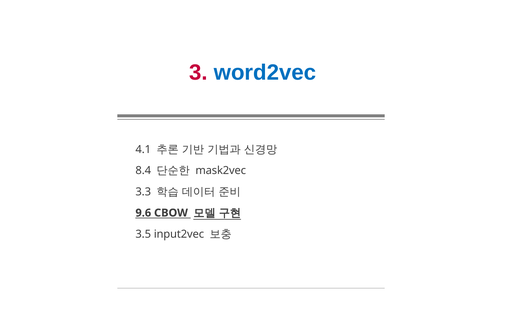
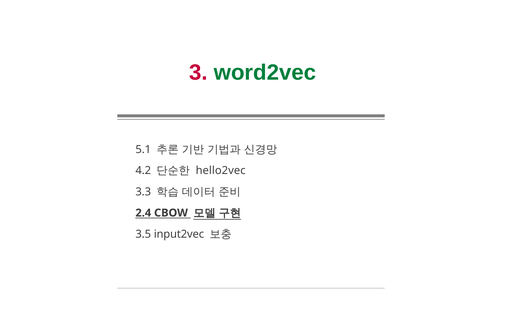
word2vec colour: blue -> green
4.1: 4.1 -> 5.1
8.4: 8.4 -> 4.2
mask2vec: mask2vec -> hello2vec
9.6: 9.6 -> 2.4
